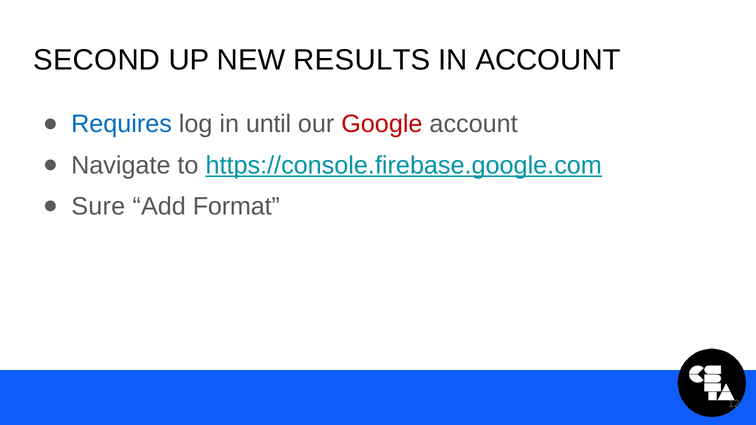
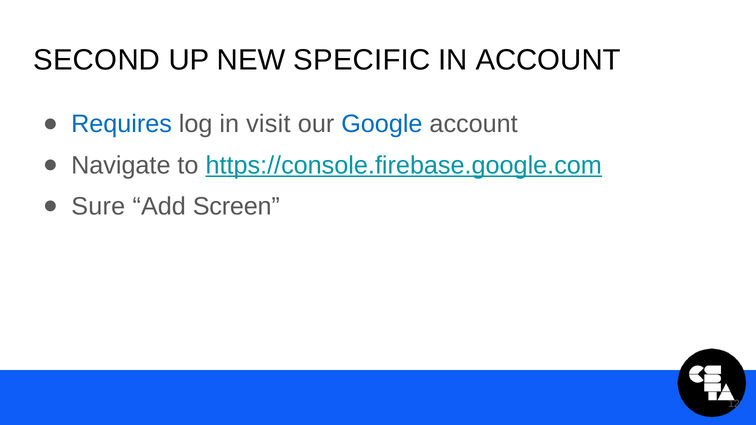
RESULTS: RESULTS -> SPECIFIC
until: until -> visit
Google colour: red -> blue
Format: Format -> Screen
